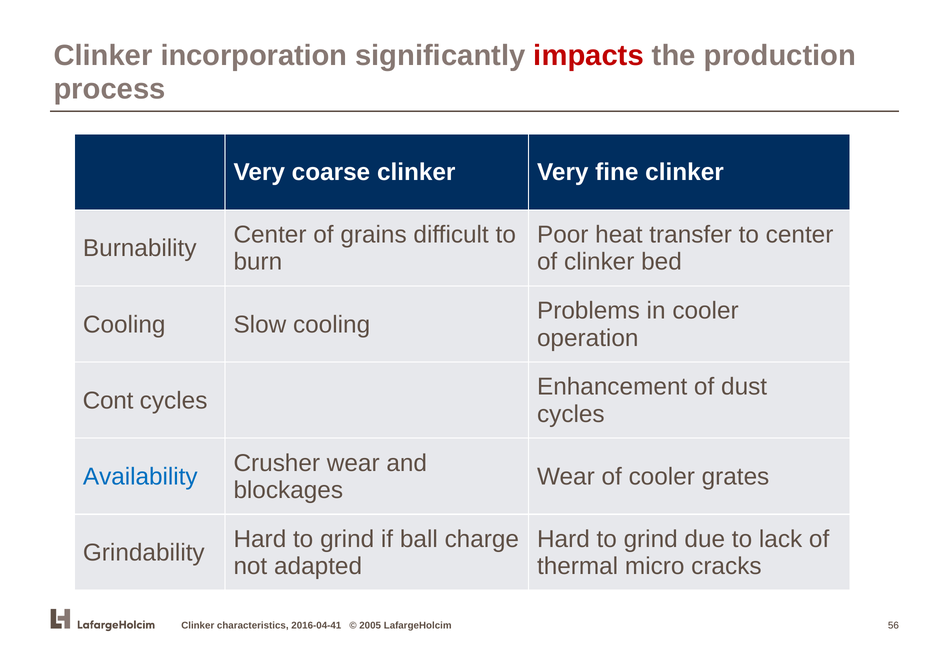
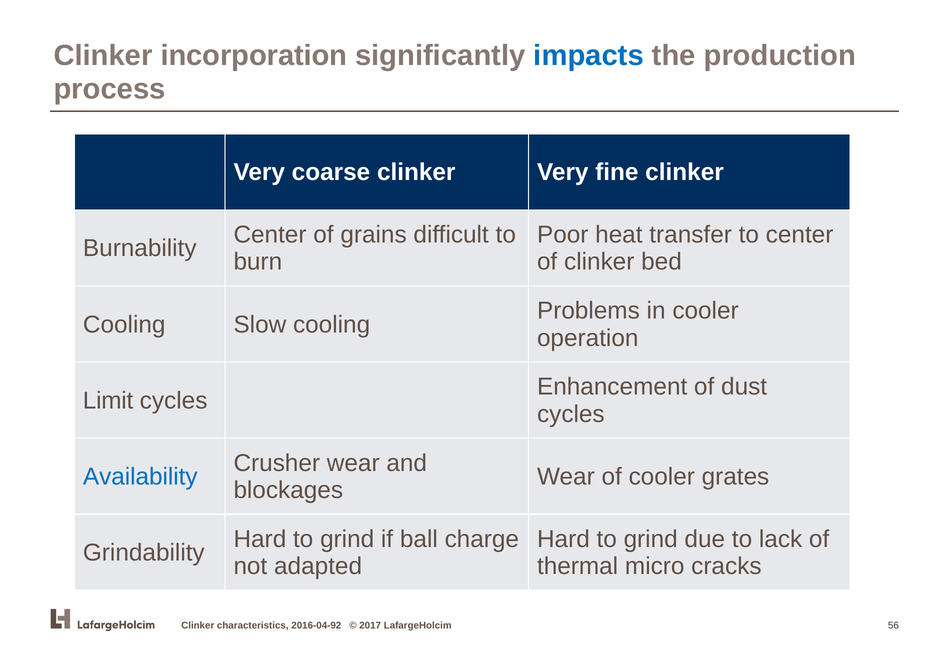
impacts colour: red -> blue
Cont: Cont -> Limit
2016-04-41: 2016-04-41 -> 2016-04-92
2005: 2005 -> 2017
